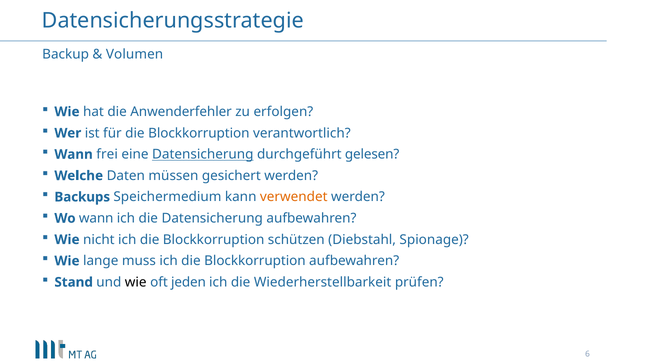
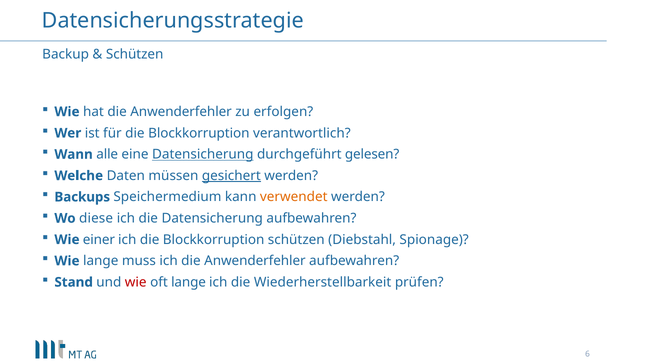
Volumen at (135, 54): Volumen -> Schützen
frei: frei -> alle
gesichert underline: none -> present
Wo wann: wann -> diese
nicht: nicht -> einer
muss ich die Blockkorruption: Blockkorruption -> Anwenderfehler
wie at (136, 283) colour: black -> red
oft jeden: jeden -> lange
